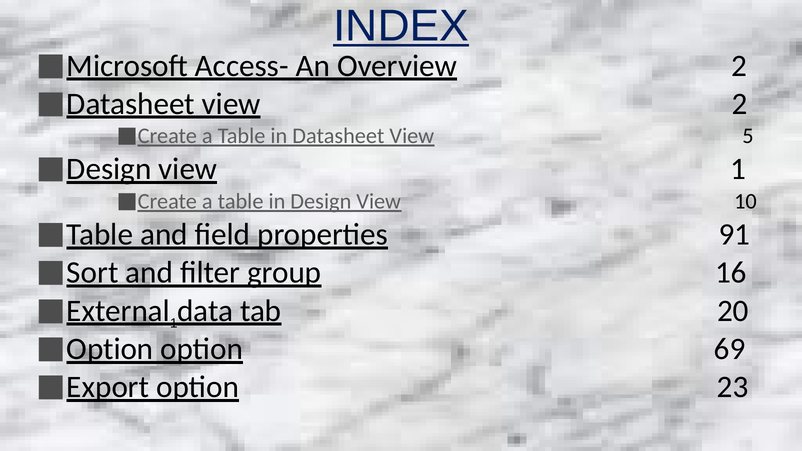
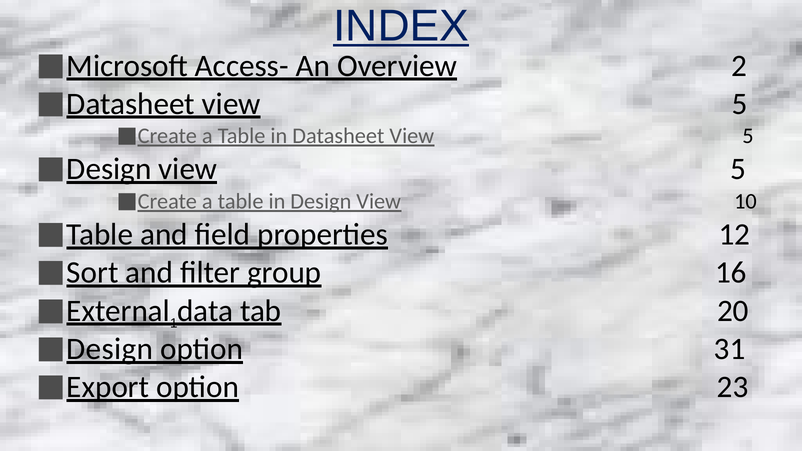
2 at (740, 104): 2 -> 5
Design view 1: 1 -> 5
91: 91 -> 12
Option at (110, 349): Option -> Design
69: 69 -> 31
